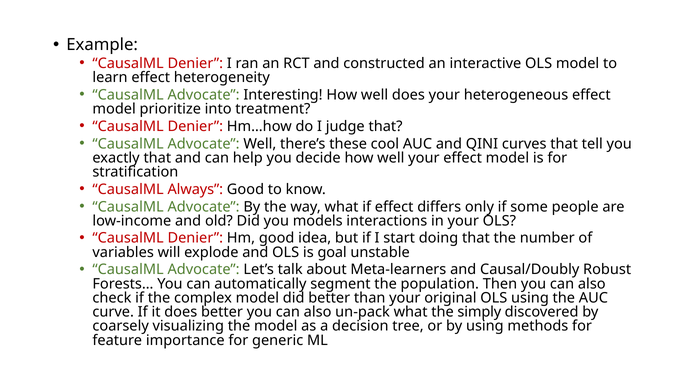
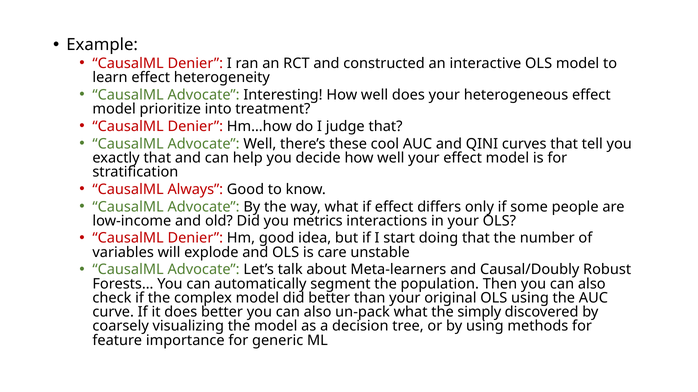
models: models -> metrics
goal: goal -> care
